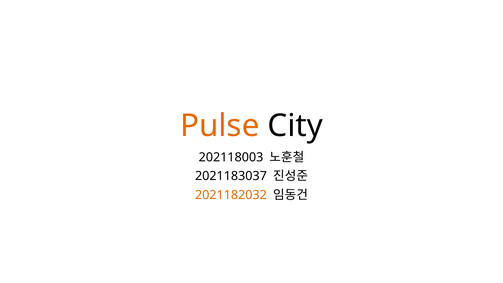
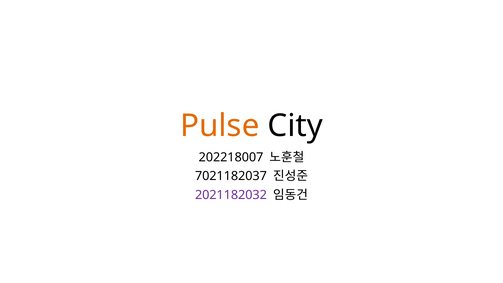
202118003: 202118003 -> 202218007
2021183037: 2021183037 -> 7021182037
2021182032 colour: orange -> purple
